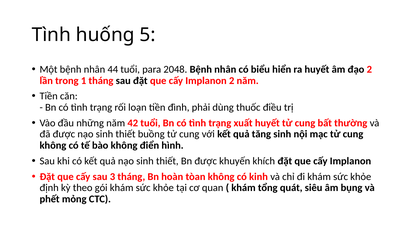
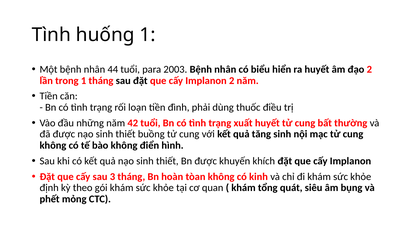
huống 5: 5 -> 1
2048: 2048 -> 2003
